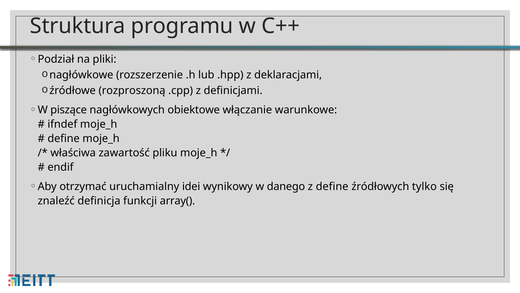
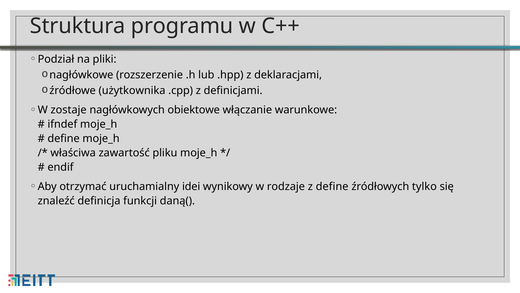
rozproszoną: rozproszoną -> użytkownika
piszące: piszące -> zostaje
danego: danego -> rodzaje
array(: array( -> daną(
